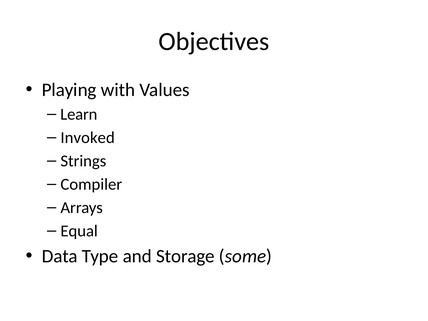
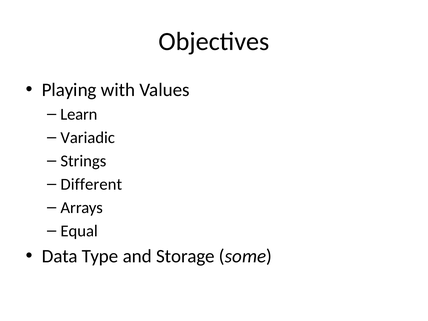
Invoked: Invoked -> Variadic
Compiler: Compiler -> Different
